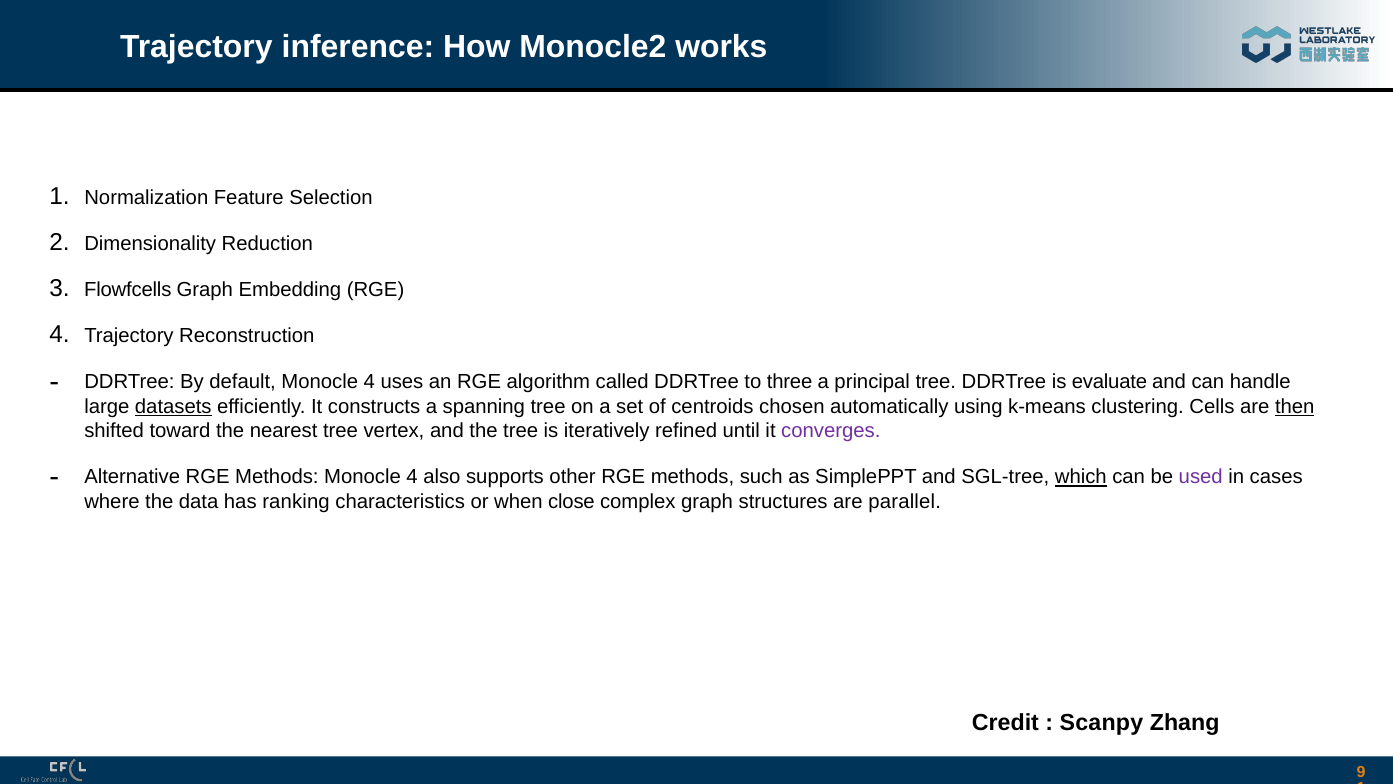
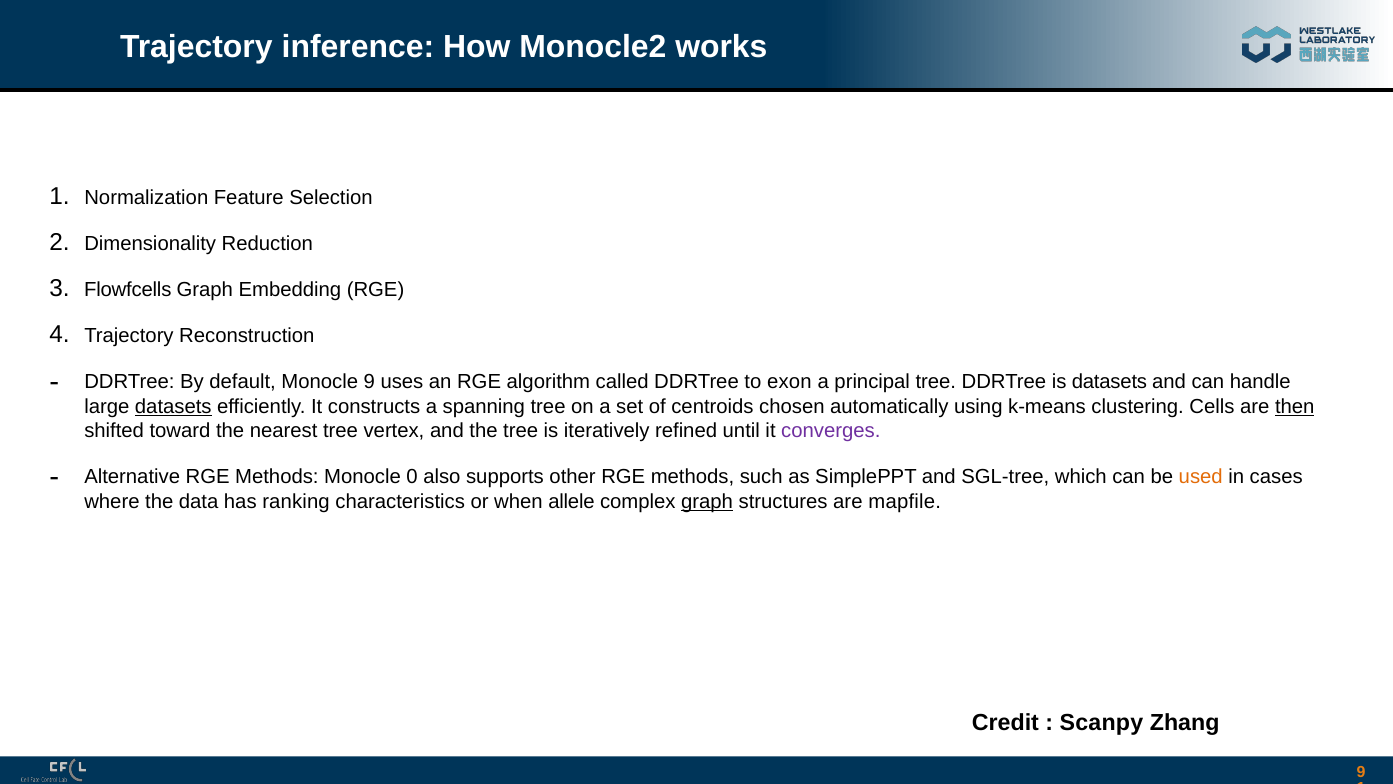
default Monocle 4: 4 -> 9
three: three -> exon
is evaluate: evaluate -> datasets
Methods Monocle 4: 4 -> 0
which underline: present -> none
used colour: purple -> orange
close: close -> allele
graph at (707, 501) underline: none -> present
parallel: parallel -> mapfile
